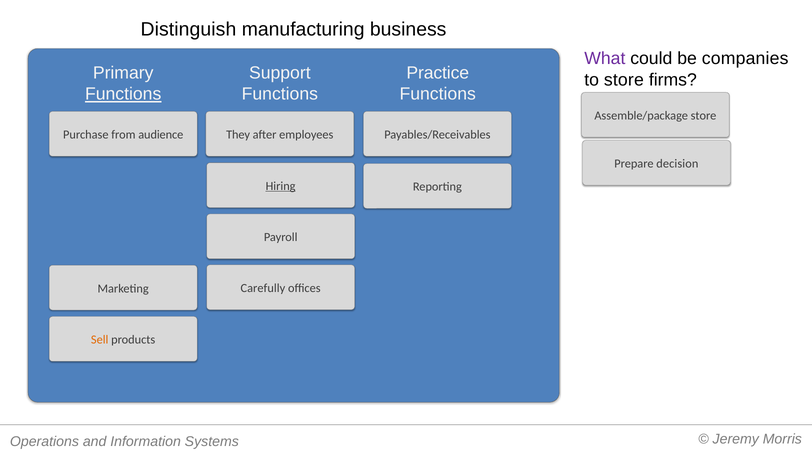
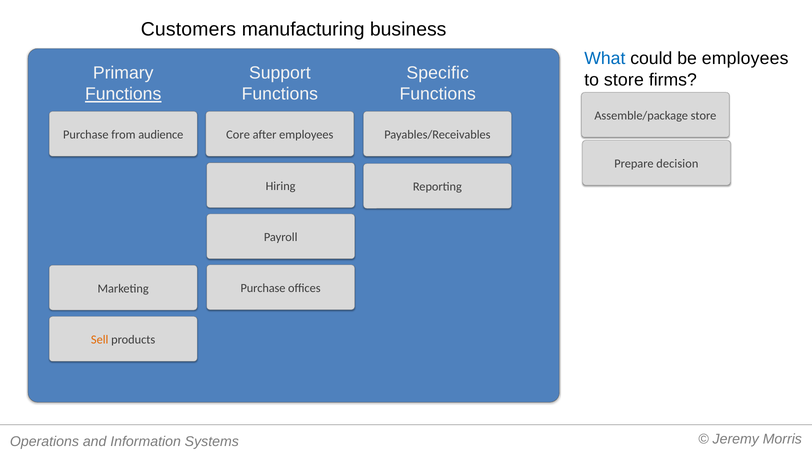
Distinguish: Distinguish -> Customers
What colour: purple -> blue
be companies: companies -> employees
Practice: Practice -> Specific
They: They -> Core
Hiring underline: present -> none
Carefully at (263, 289): Carefully -> Purchase
